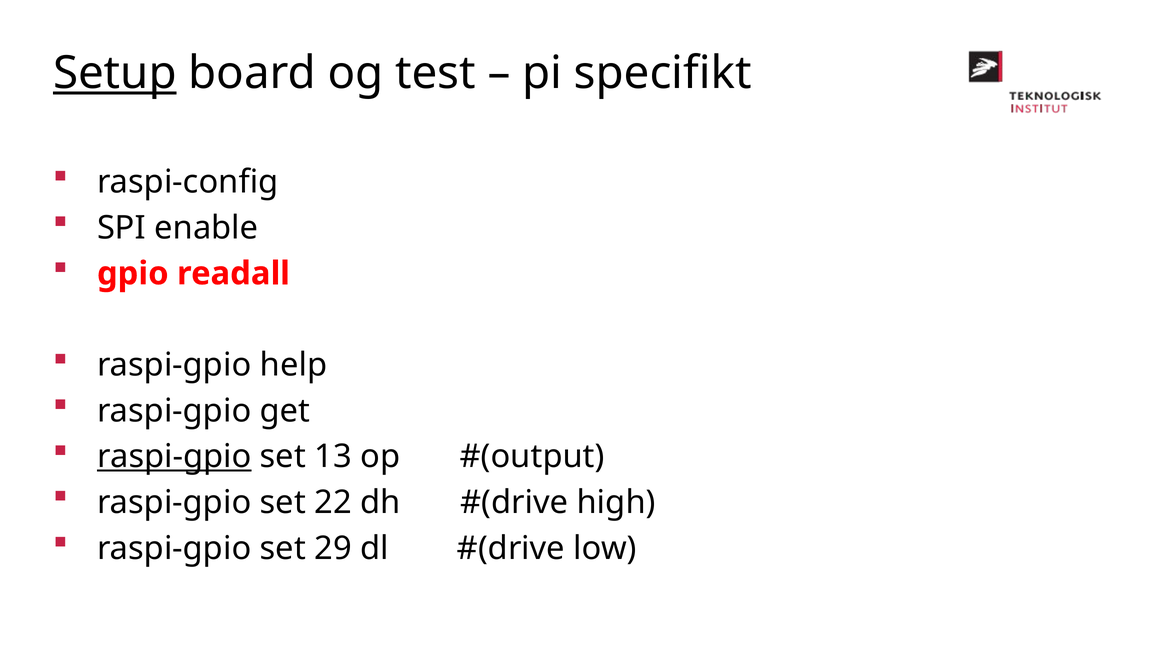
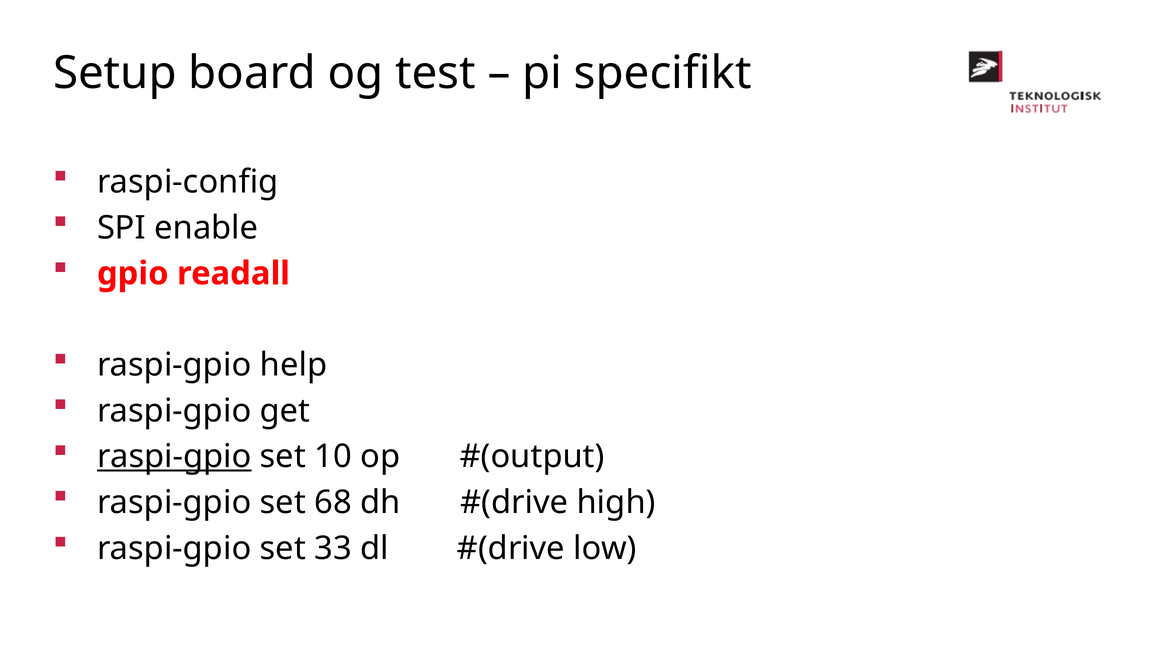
Setup underline: present -> none
13: 13 -> 10
22: 22 -> 68
29: 29 -> 33
